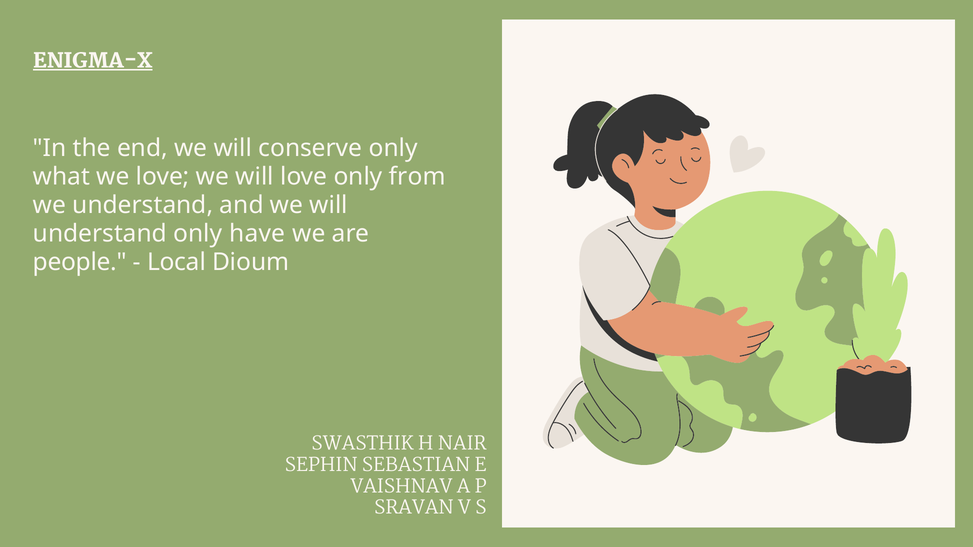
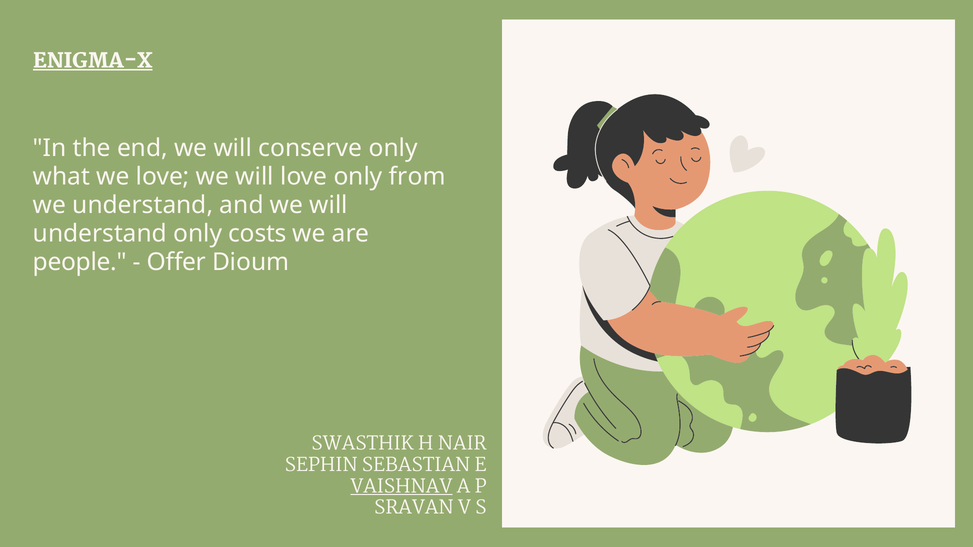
have: have -> costs
Local: Local -> Offer
VAISHNAV underline: none -> present
